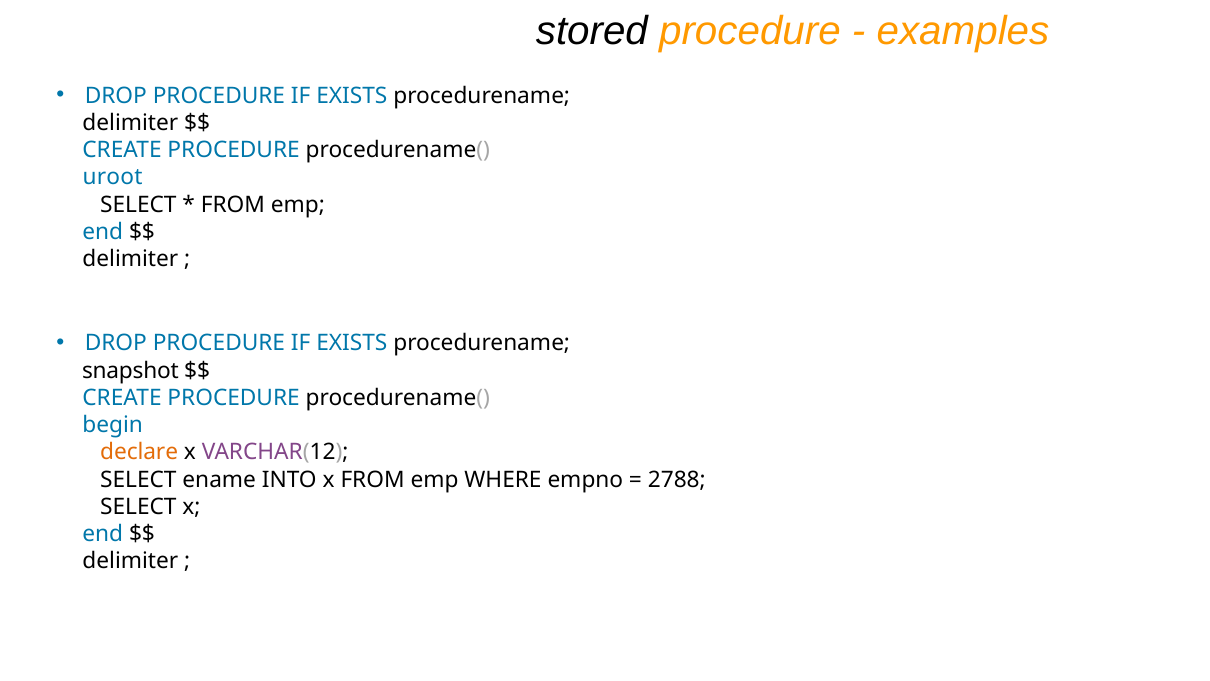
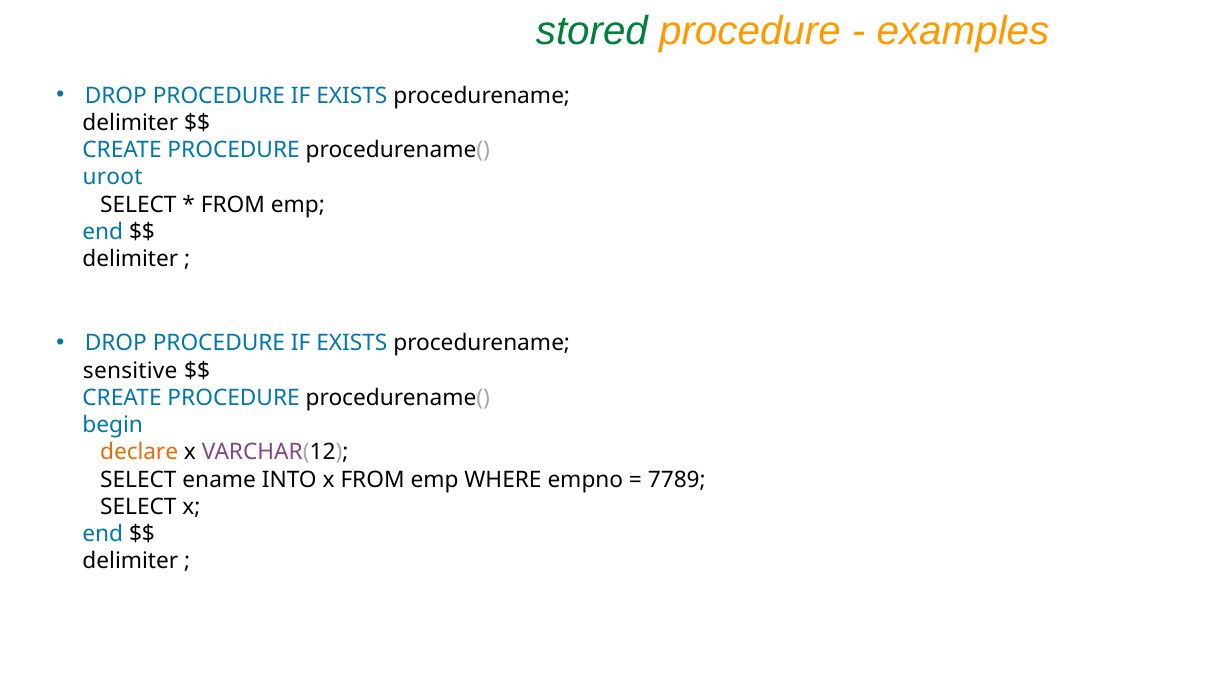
stored colour: black -> green
snapshot: snapshot -> sensitive
2788: 2788 -> 7789
